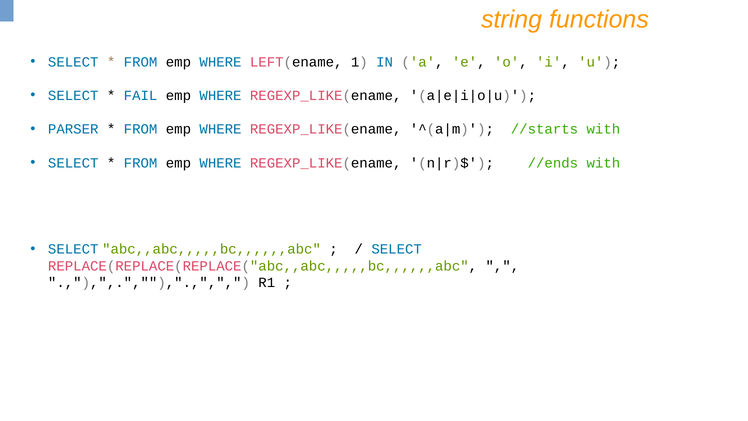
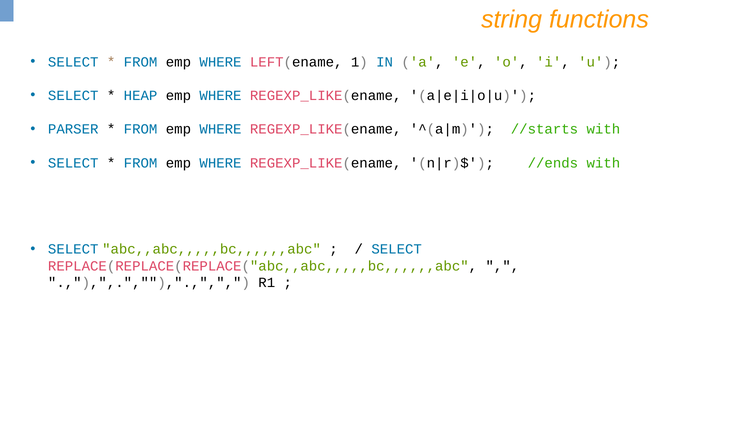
FAIL: FAIL -> HEAP
